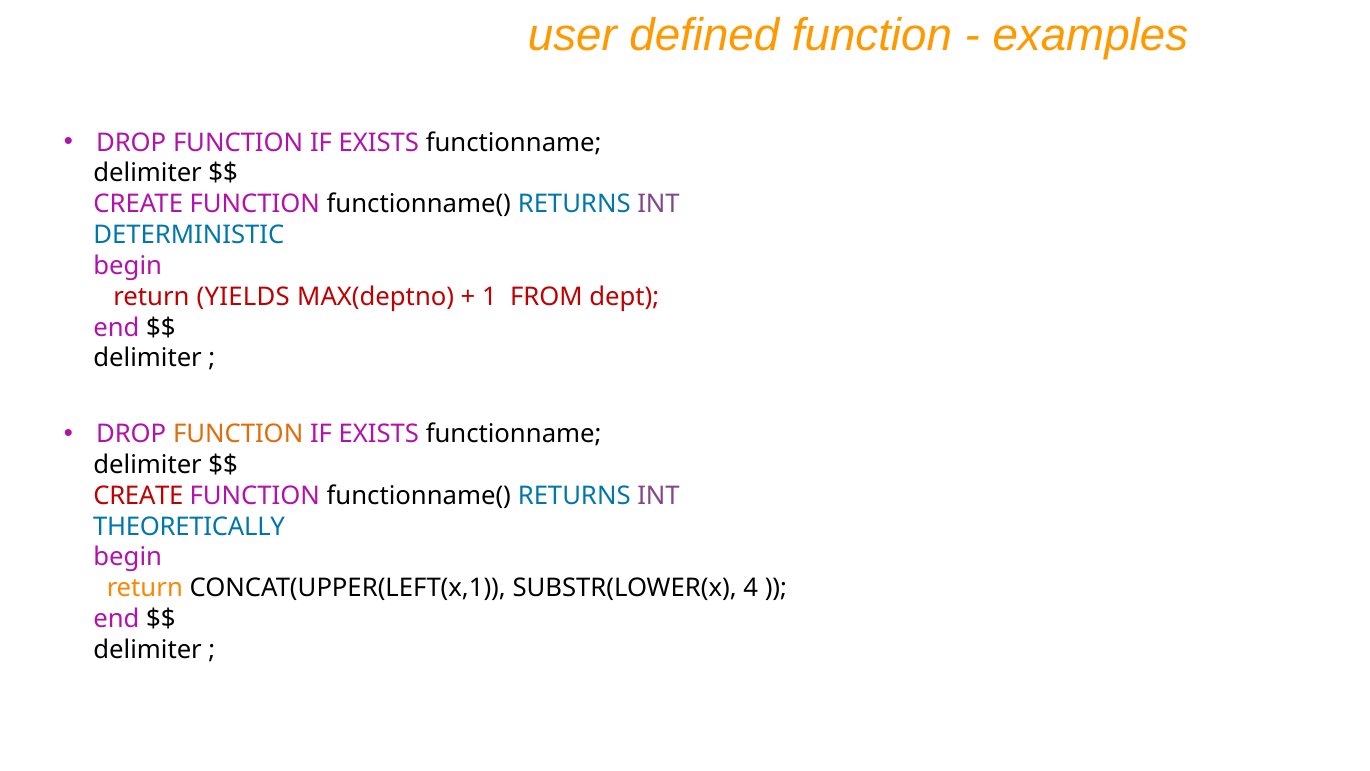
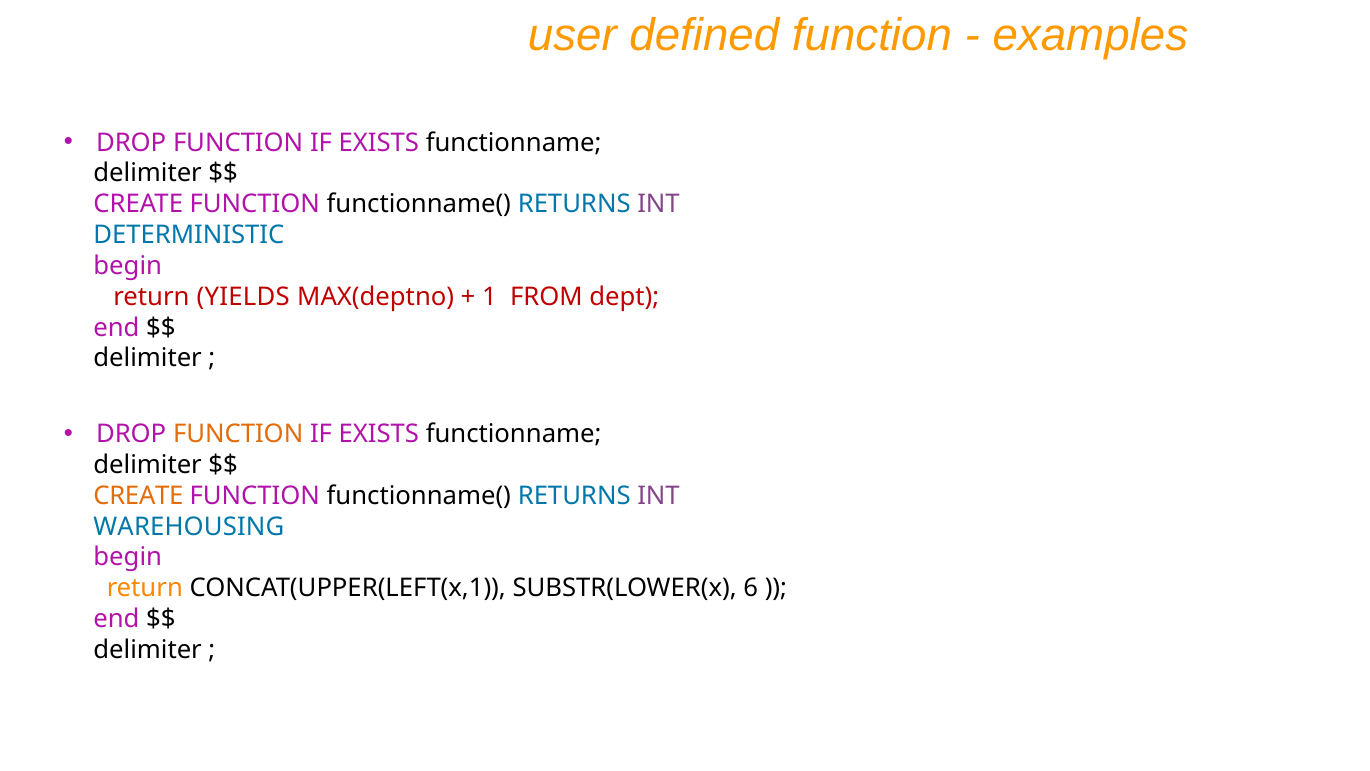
CREATE at (138, 495) colour: red -> orange
THEORETICALLY: THEORETICALLY -> WAREHOUSING
4: 4 -> 6
